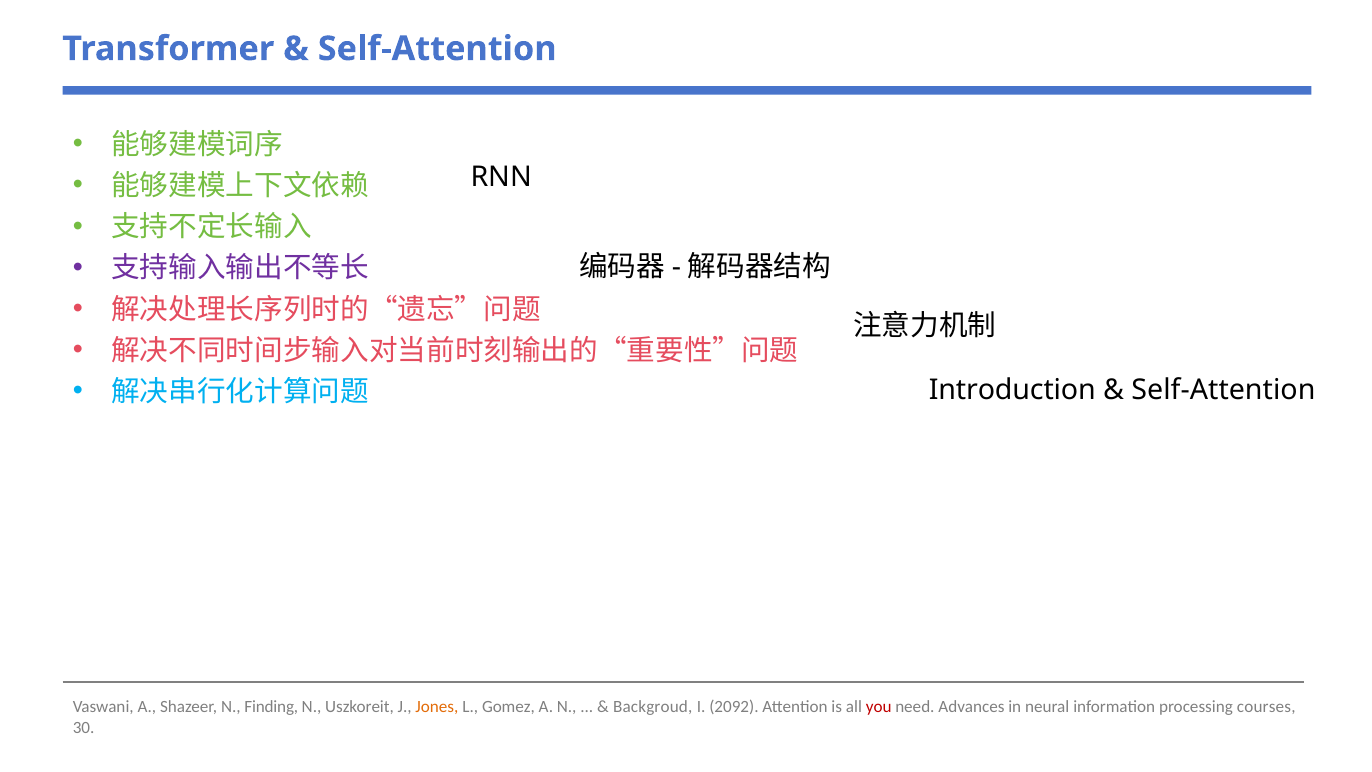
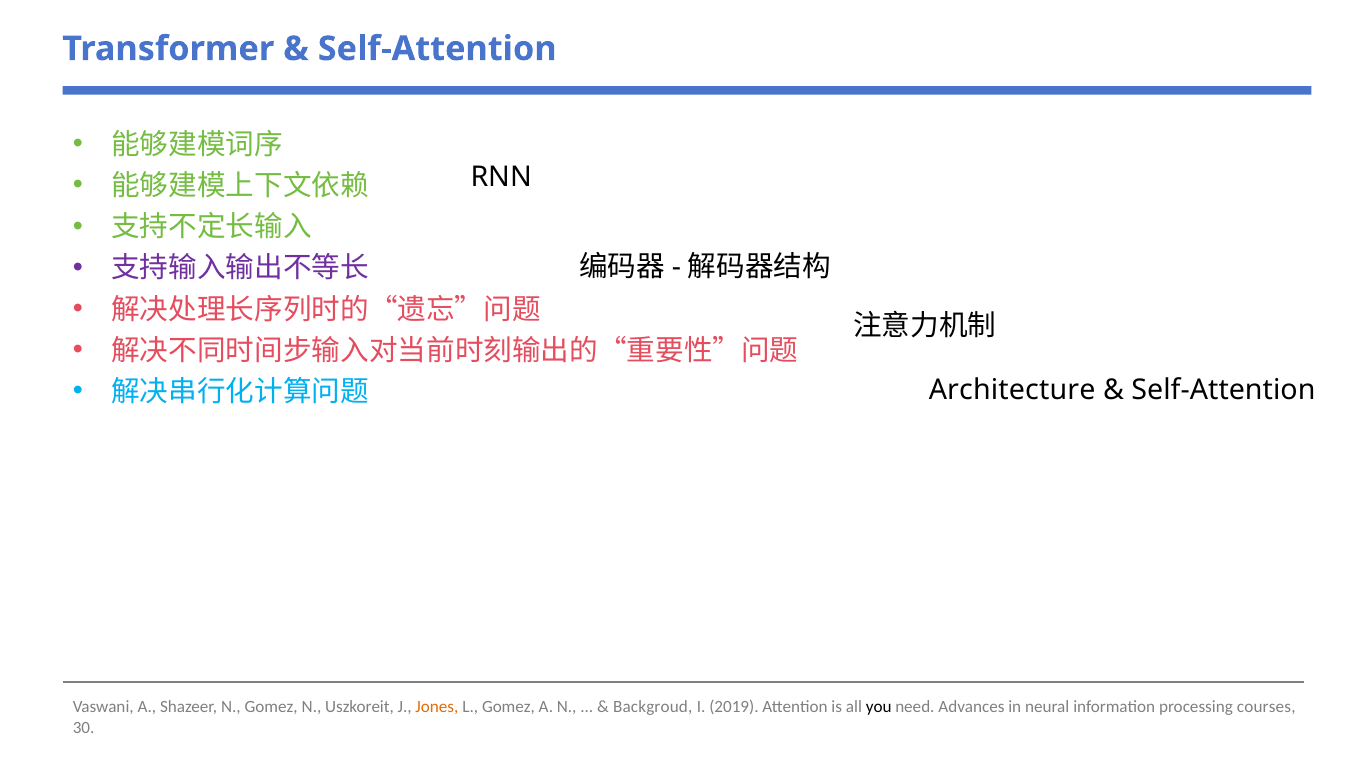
Introduction: Introduction -> Architecture
N Finding: Finding -> Gomez
2092: 2092 -> 2019
you colour: red -> black
